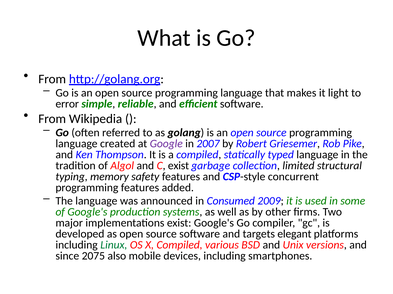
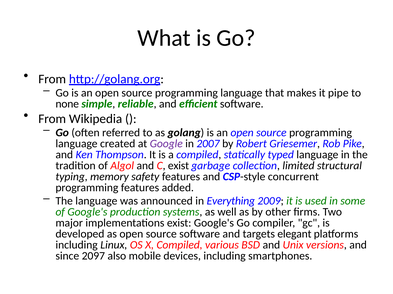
light: light -> pipe
error: error -> none
Consumed: Consumed -> Everything
Linux colour: green -> black
2075: 2075 -> 2097
